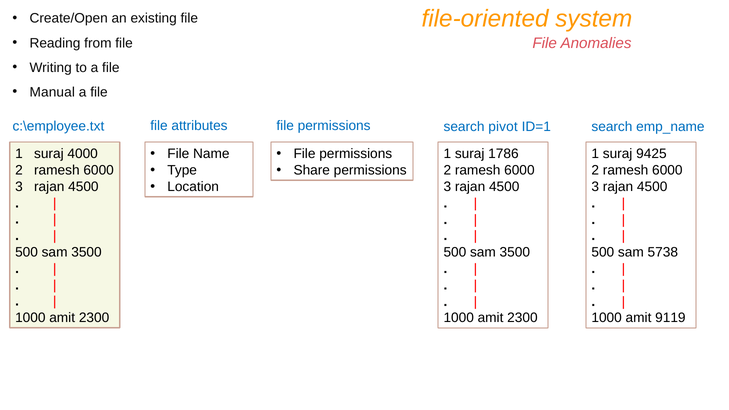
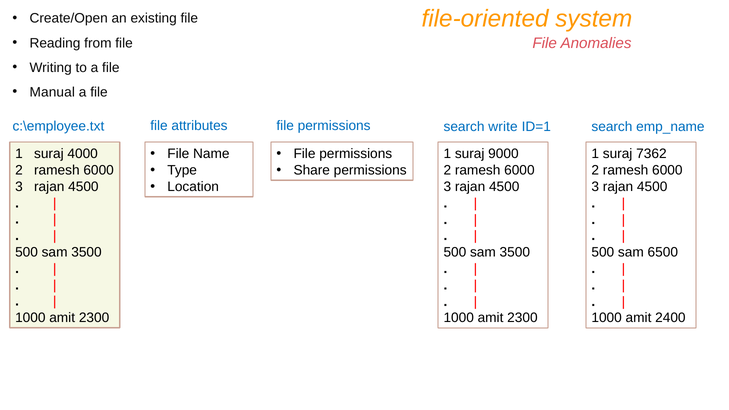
pivot: pivot -> write
1786: 1786 -> 9000
9425: 9425 -> 7362
5738: 5738 -> 6500
9119: 9119 -> 2400
